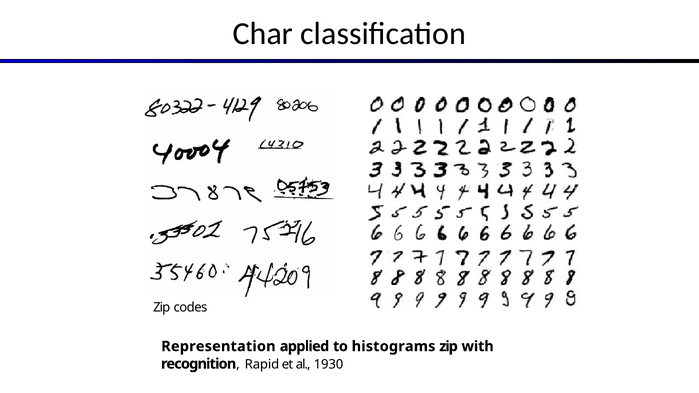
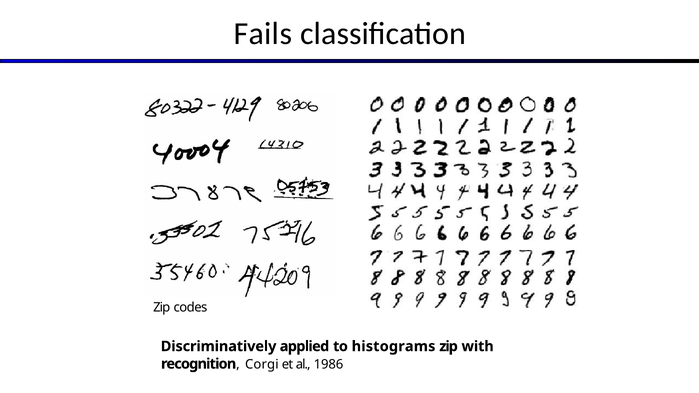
Char: Char -> Fails
Representation: Representation -> Discriminatively
Rapid: Rapid -> Corgi
1930: 1930 -> 1986
